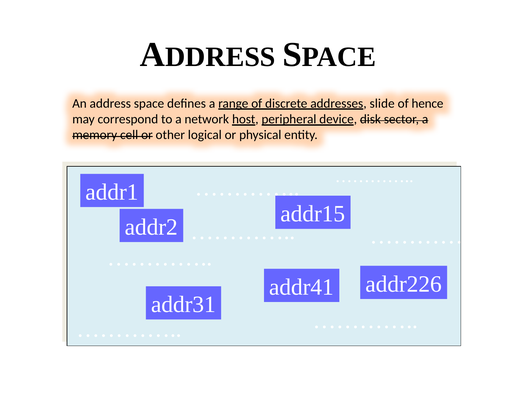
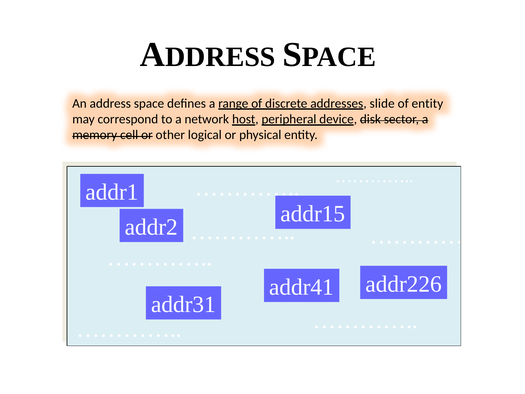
of hence: hence -> entity
